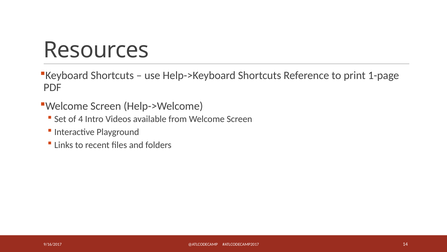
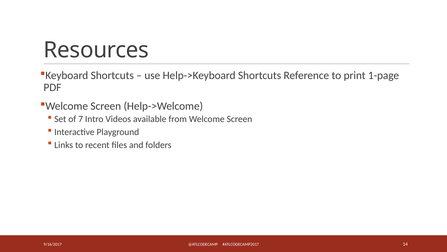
4: 4 -> 7
